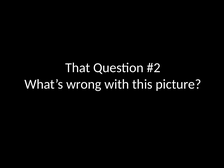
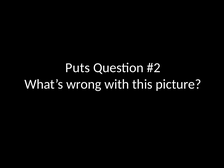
That: That -> Puts
